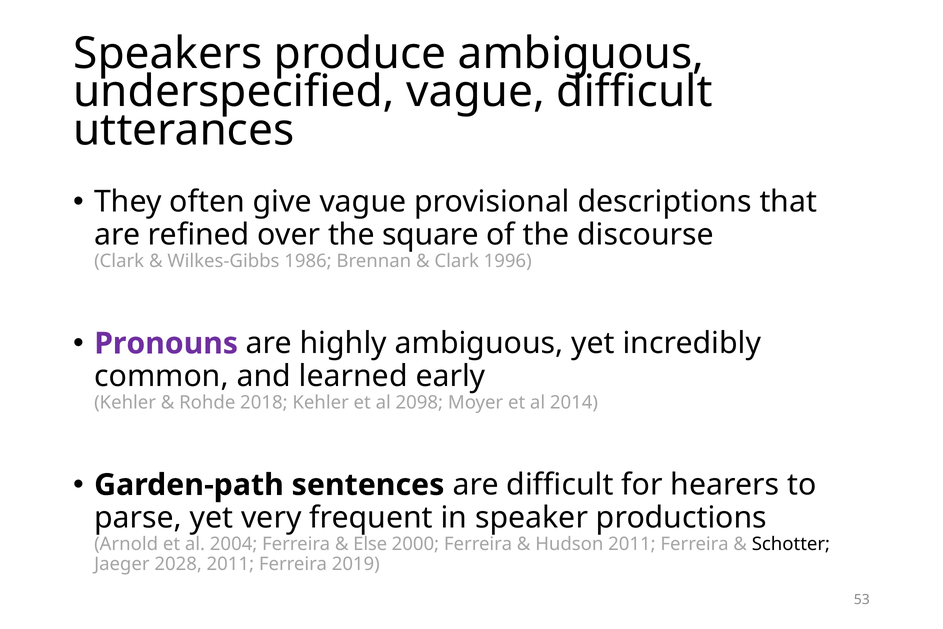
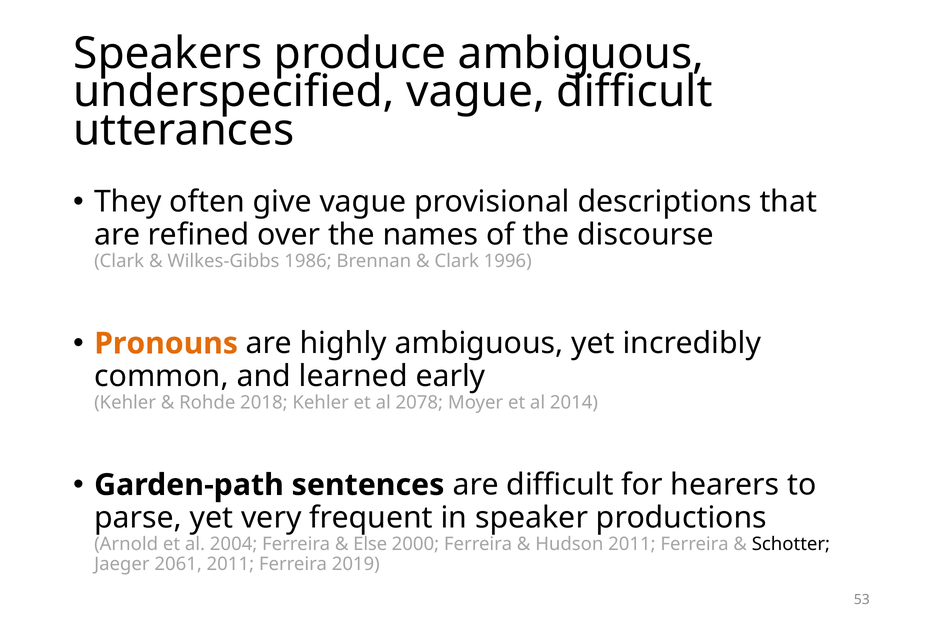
square: square -> names
Pronouns colour: purple -> orange
2098: 2098 -> 2078
2028: 2028 -> 2061
